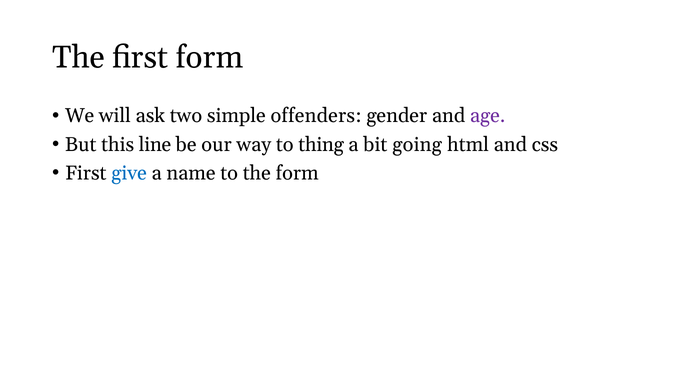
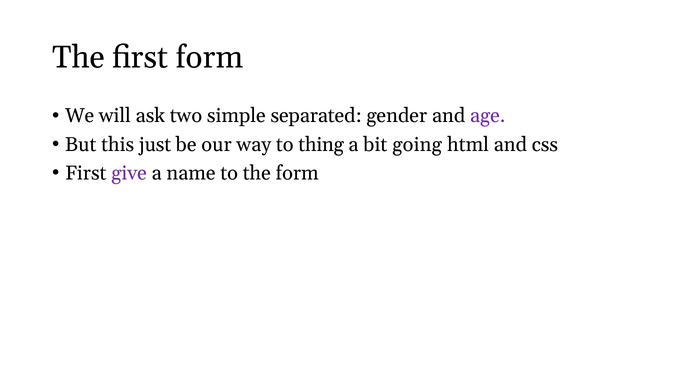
offenders: offenders -> separated
line: line -> just
give colour: blue -> purple
